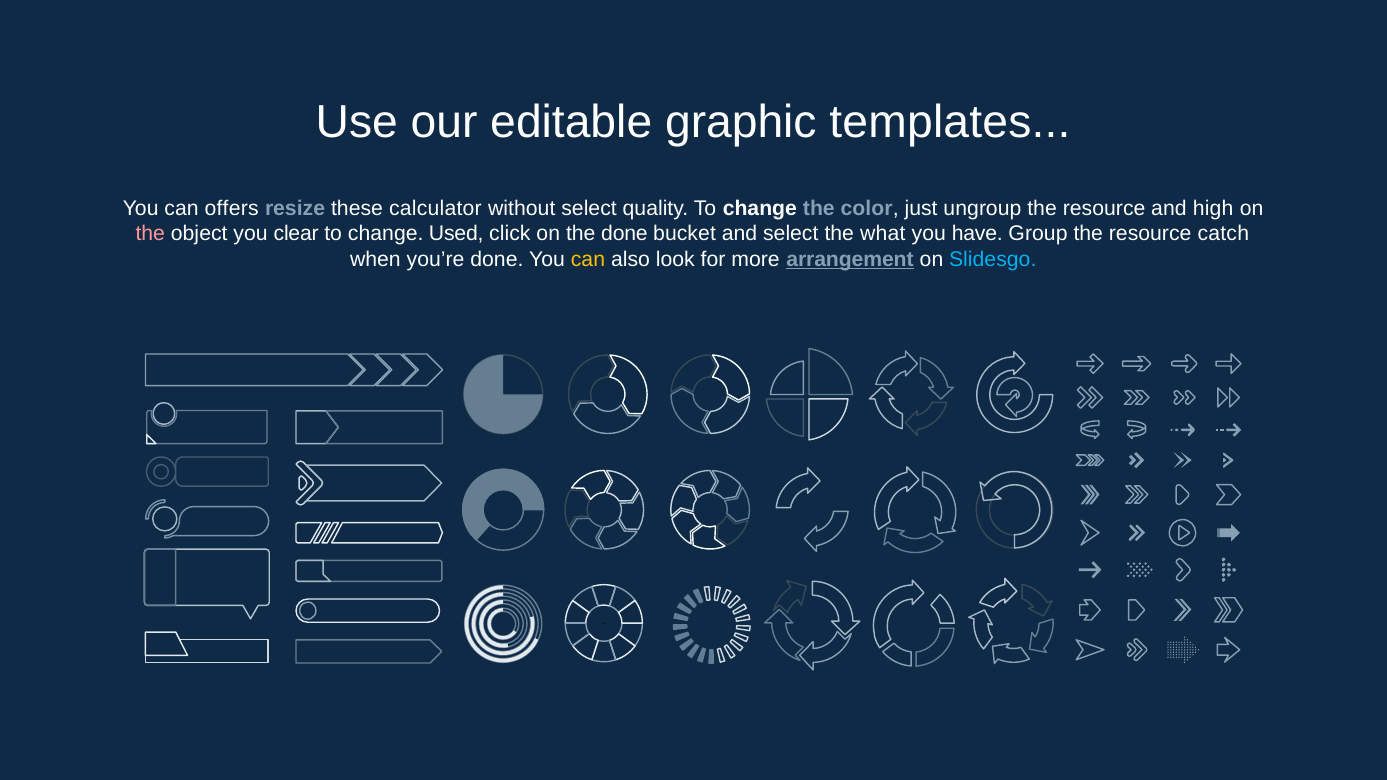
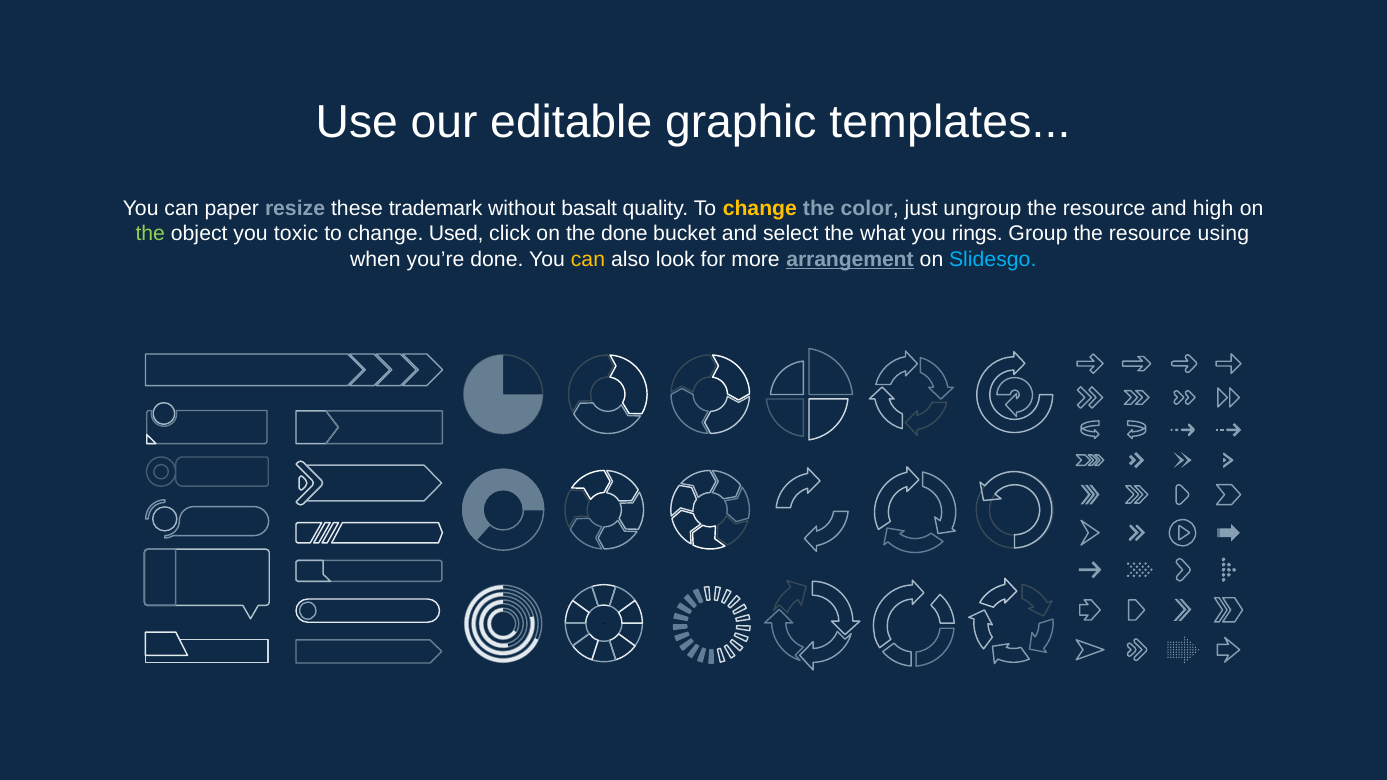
offers: offers -> paper
calculator: calculator -> trademark
without select: select -> basalt
change at (760, 208) colour: white -> yellow
the at (150, 234) colour: pink -> light green
clear: clear -> toxic
have: have -> rings
catch: catch -> using
